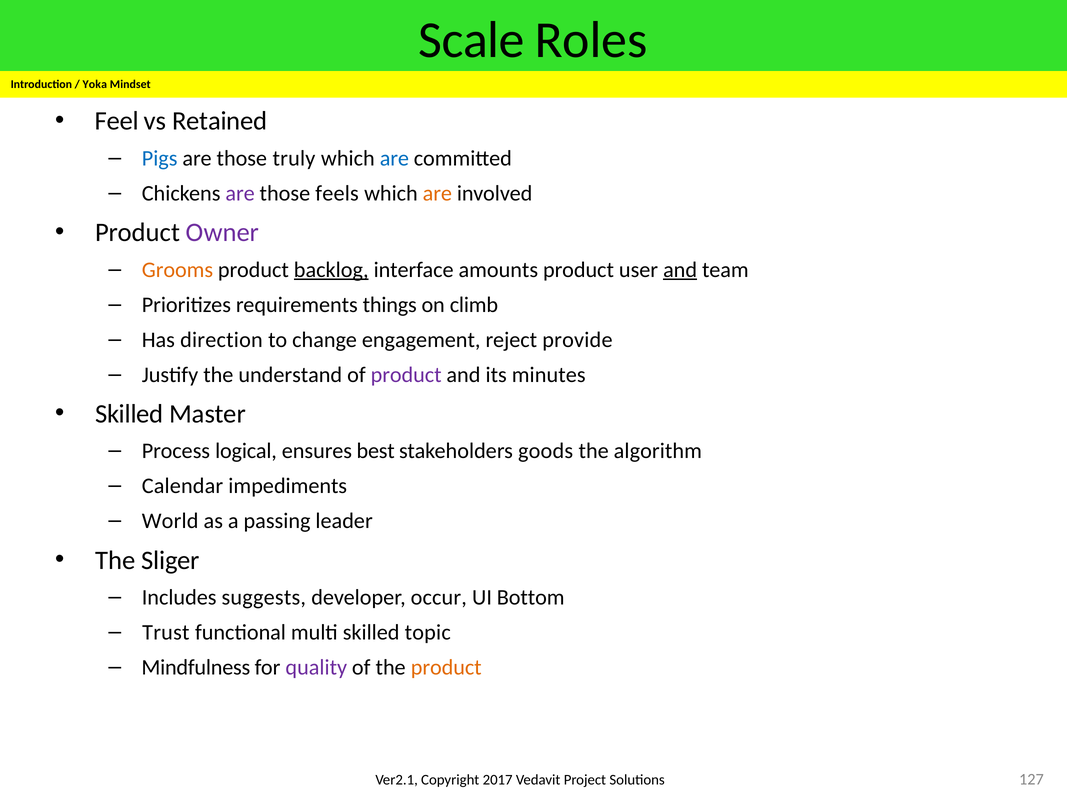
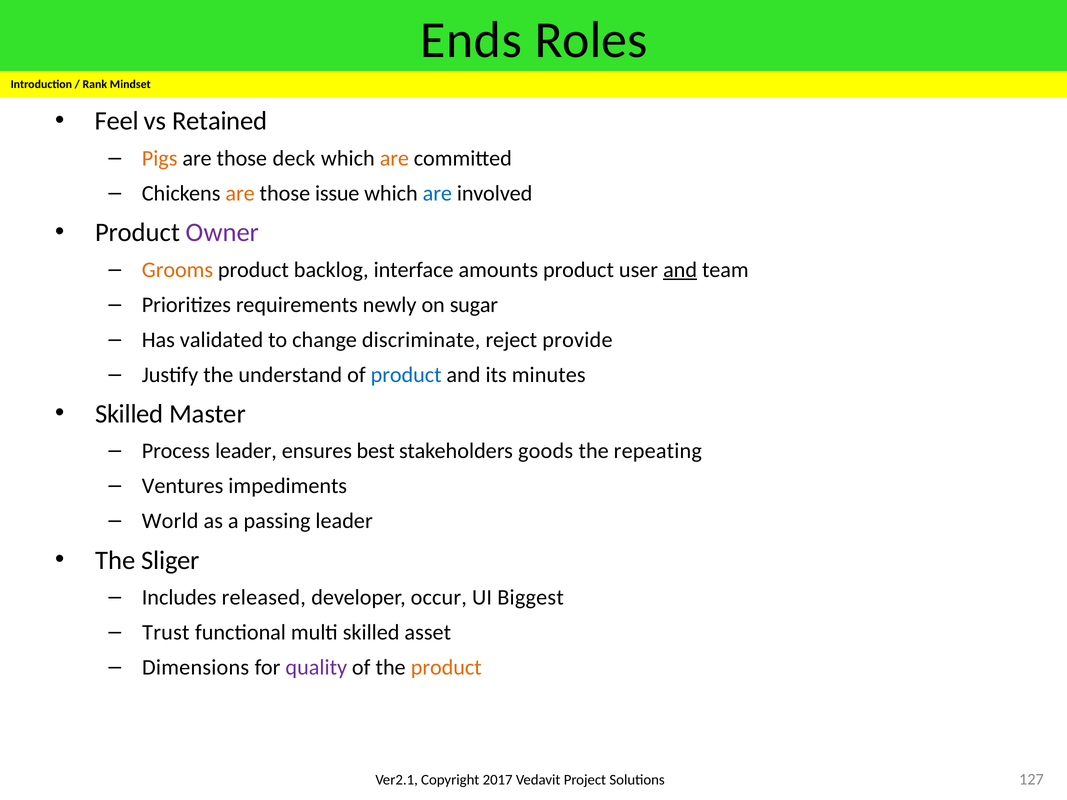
Scale: Scale -> Ends
Yoka: Yoka -> Rank
Pigs colour: blue -> orange
truly: truly -> deck
are at (394, 158) colour: blue -> orange
are at (240, 193) colour: purple -> orange
feels: feels -> issue
are at (437, 193) colour: orange -> blue
backlog underline: present -> none
things: things -> newly
climb: climb -> sugar
direction: direction -> validated
engagement: engagement -> discriminate
product at (406, 375) colour: purple -> blue
Process logical: logical -> leader
algorithm: algorithm -> repeating
Calendar: Calendar -> Ventures
suggests: suggests -> released
Bottom: Bottom -> Biggest
topic: topic -> asset
Mindfulness: Mindfulness -> Dimensions
